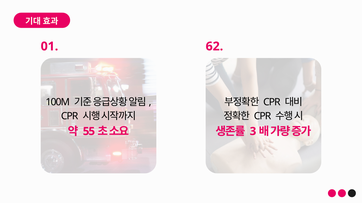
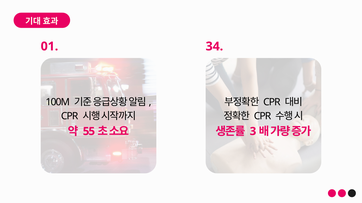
62: 62 -> 34
